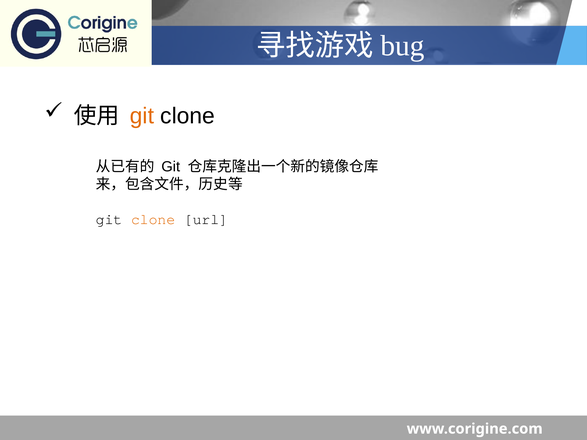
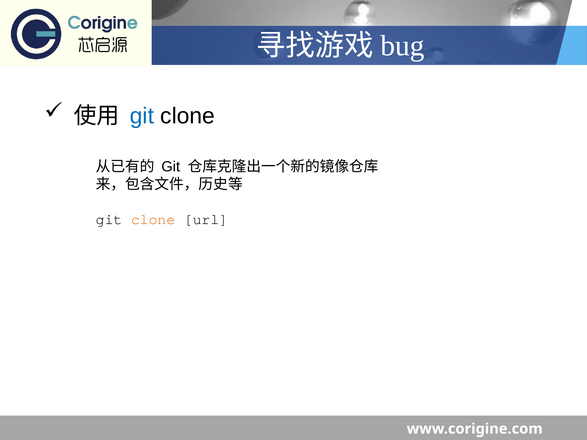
git at (142, 116) colour: orange -> blue
